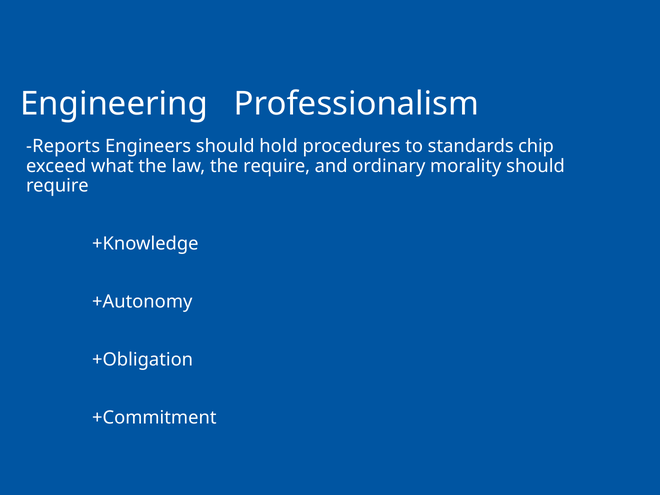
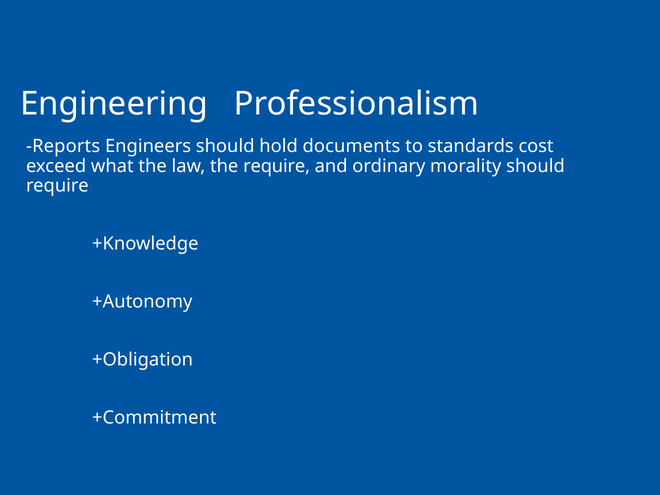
procedures: procedures -> documents
chip: chip -> cost
